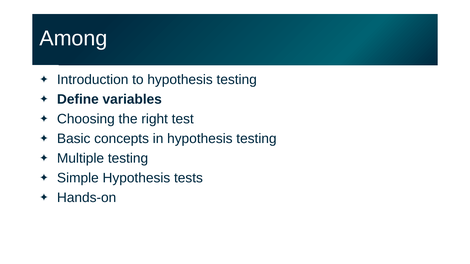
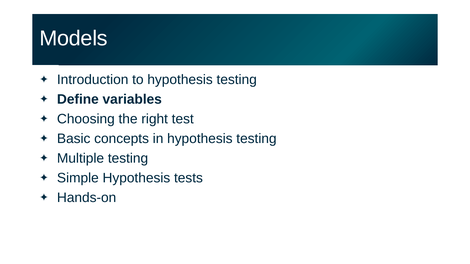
Among: Among -> Models
